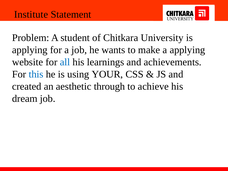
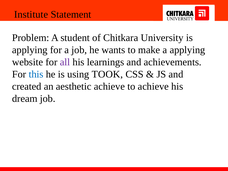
all colour: blue -> purple
YOUR: YOUR -> TOOK
aesthetic through: through -> achieve
